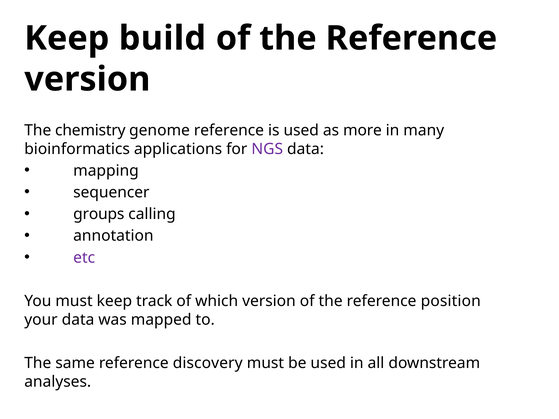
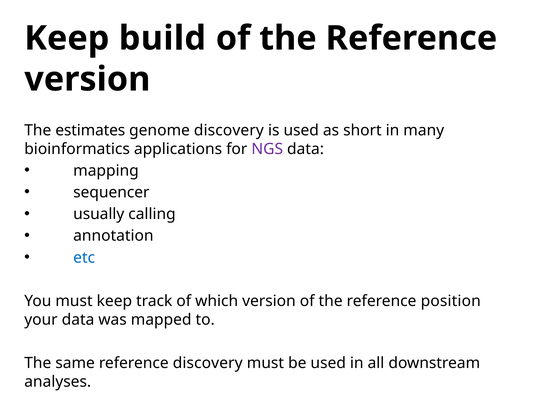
chemistry: chemistry -> estimates
genome reference: reference -> discovery
more: more -> short
groups: groups -> usually
etc colour: purple -> blue
